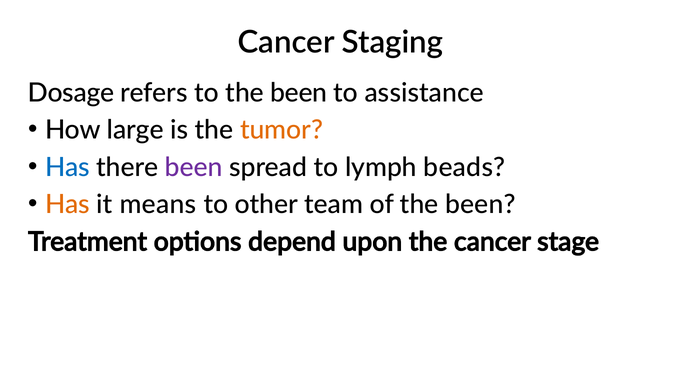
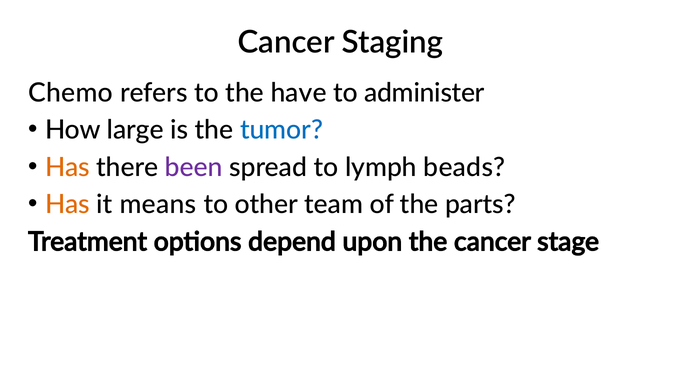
Dosage: Dosage -> Chemo
to the been: been -> have
assistance: assistance -> administer
tumor colour: orange -> blue
Has at (68, 167) colour: blue -> orange
of the been: been -> parts
